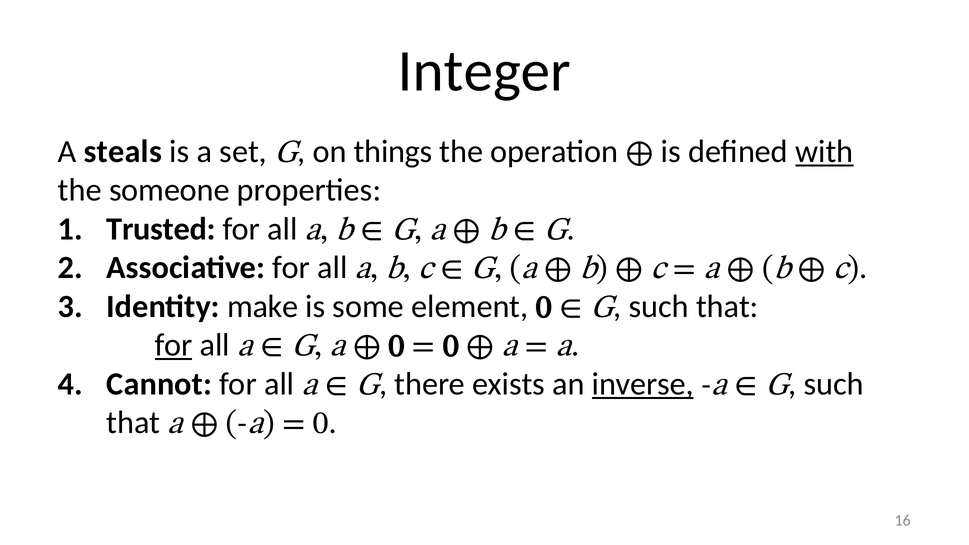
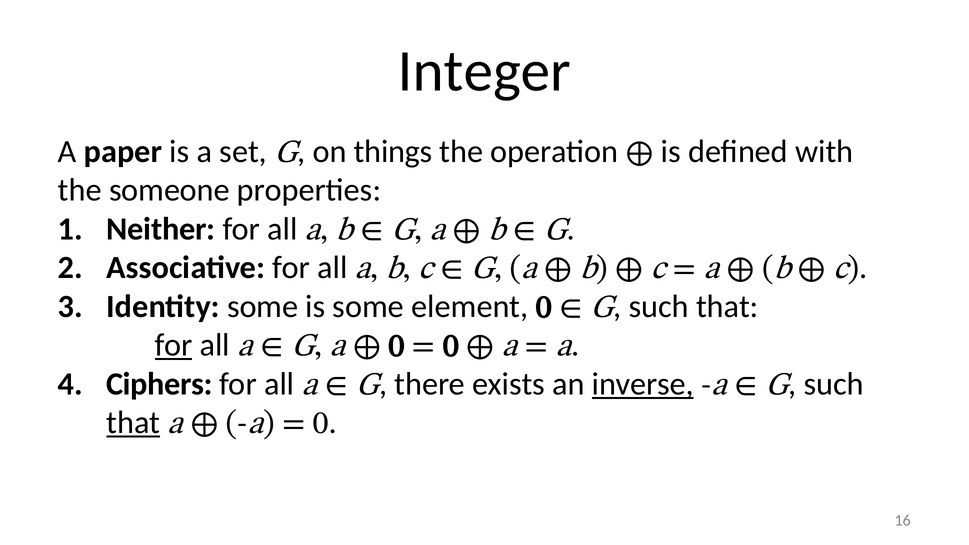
steals: steals -> paper
with underline: present -> none
Trusted: Trusted -> Neither
Identity make: make -> some
Cannot: Cannot -> Ciphers
that at (133, 423) underline: none -> present
